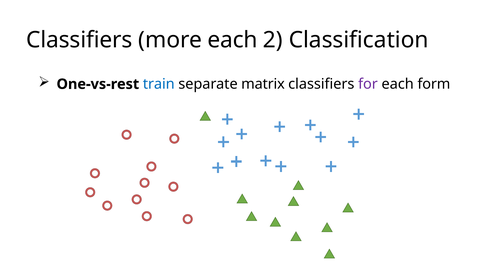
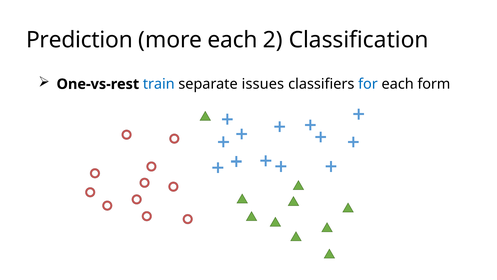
Classifiers at (79, 40): Classifiers -> Prediction
matrix: matrix -> issues
for colour: purple -> blue
